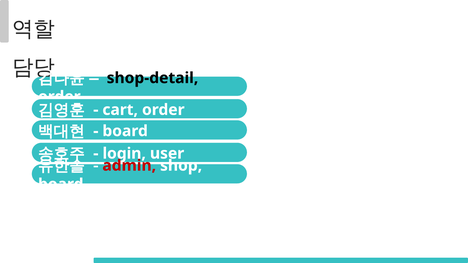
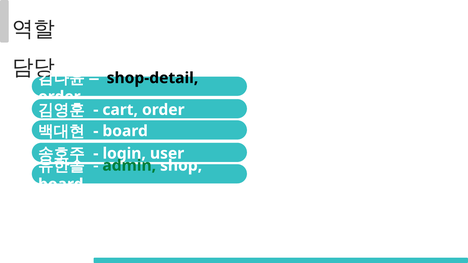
admin colour: red -> green
